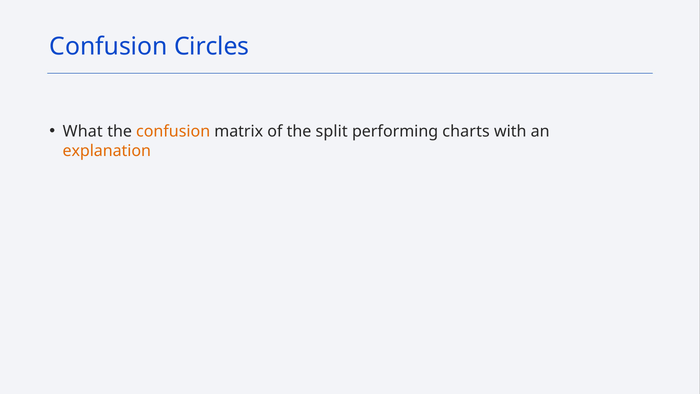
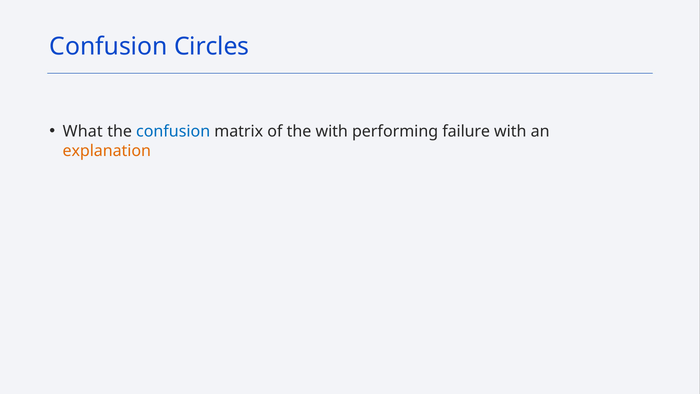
confusion at (173, 131) colour: orange -> blue
the split: split -> with
charts: charts -> failure
